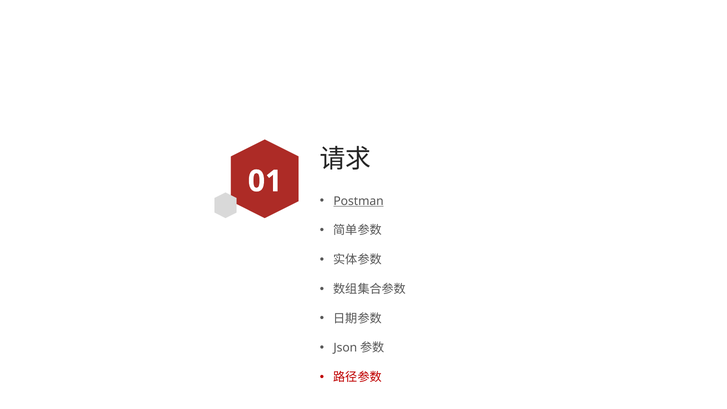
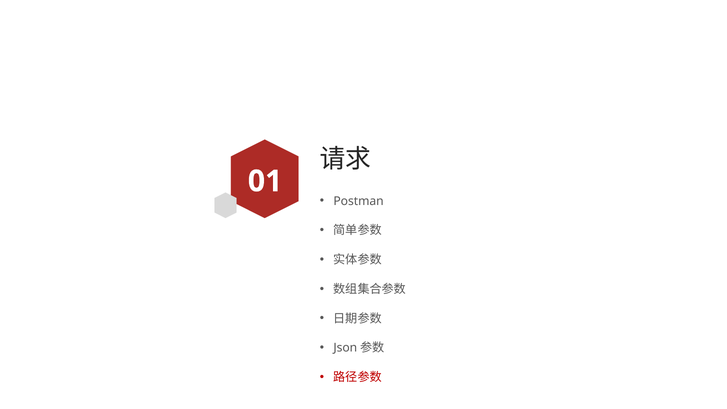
Postman underline: present -> none
